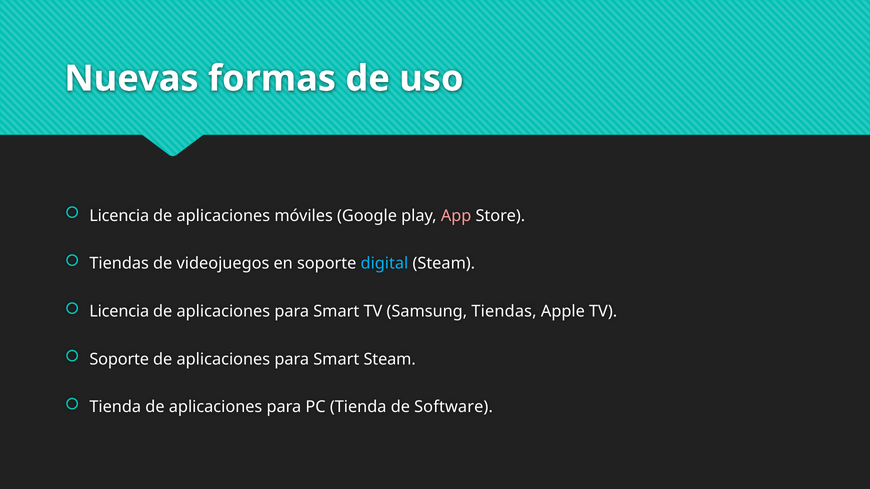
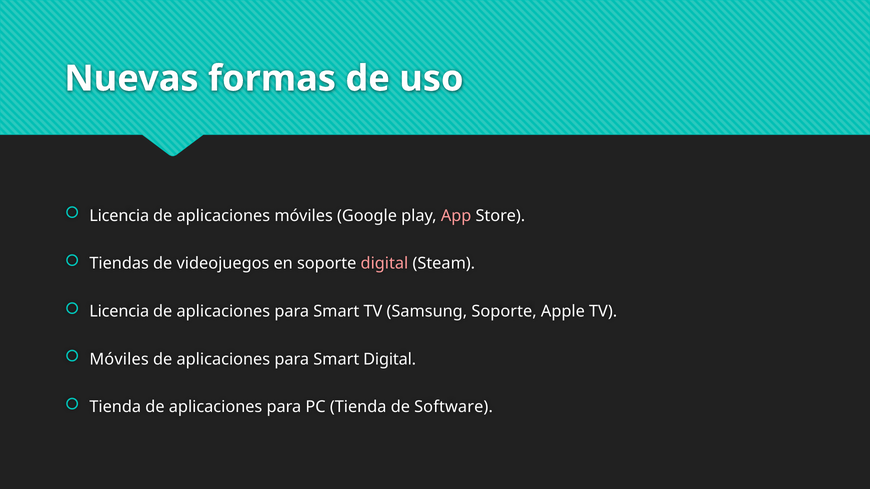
digital at (384, 264) colour: light blue -> pink
Samsung Tiendas: Tiendas -> Soporte
Soporte at (119, 359): Soporte -> Móviles
Smart Steam: Steam -> Digital
